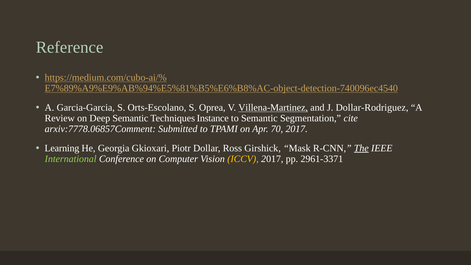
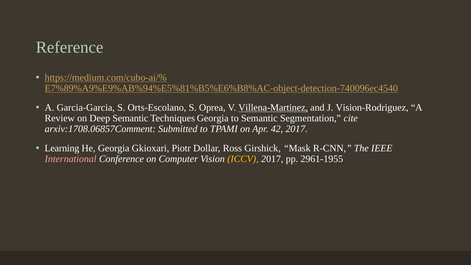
Dollar-Rodriguez: Dollar-Rodriguez -> Vision-Rodriguez
Techniques Instance: Instance -> Georgia
arxiv:7778.06857Comment: arxiv:7778.06857Comment -> arxiv:1708.06857Comment
70: 70 -> 42
The underline: present -> none
International colour: light green -> pink
2961-3371: 2961-3371 -> 2961-1955
